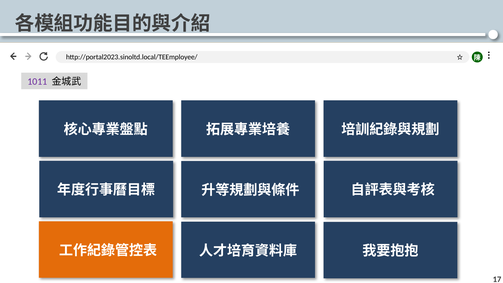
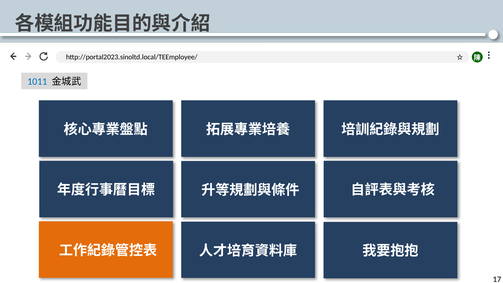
1011 colour: purple -> blue
